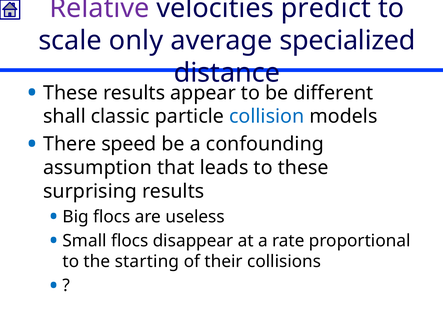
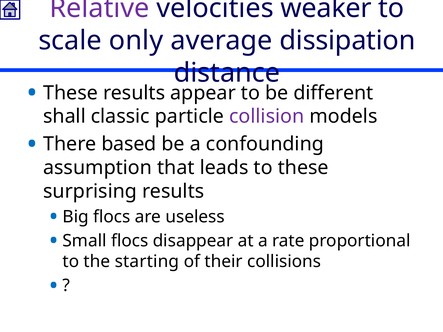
predict: predict -> weaker
specialized: specialized -> dissipation
collision colour: blue -> purple
speed: speed -> based
